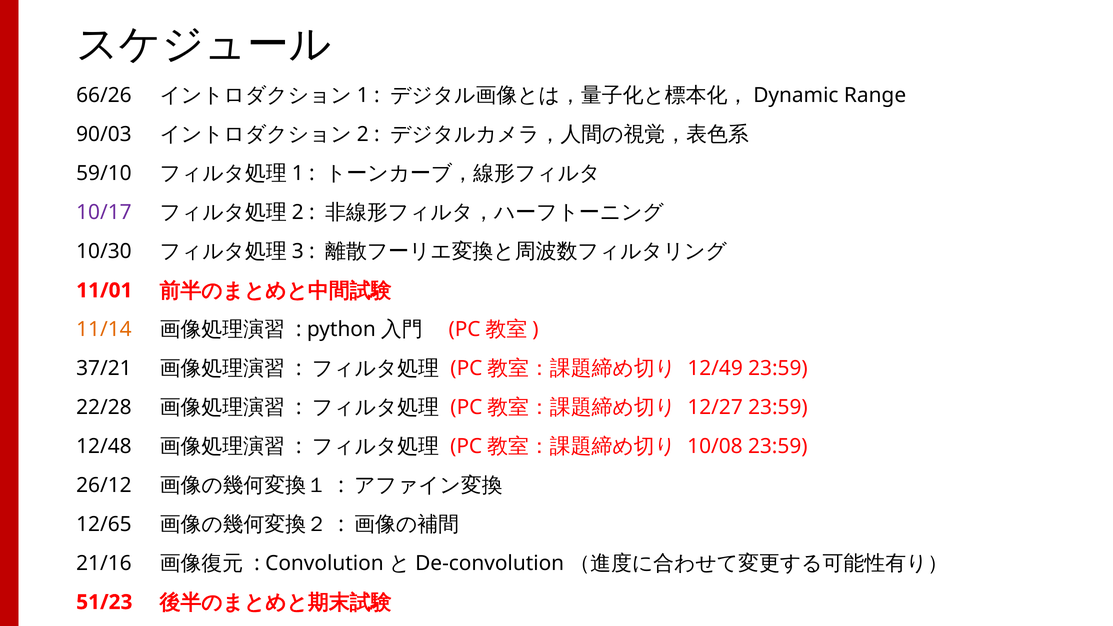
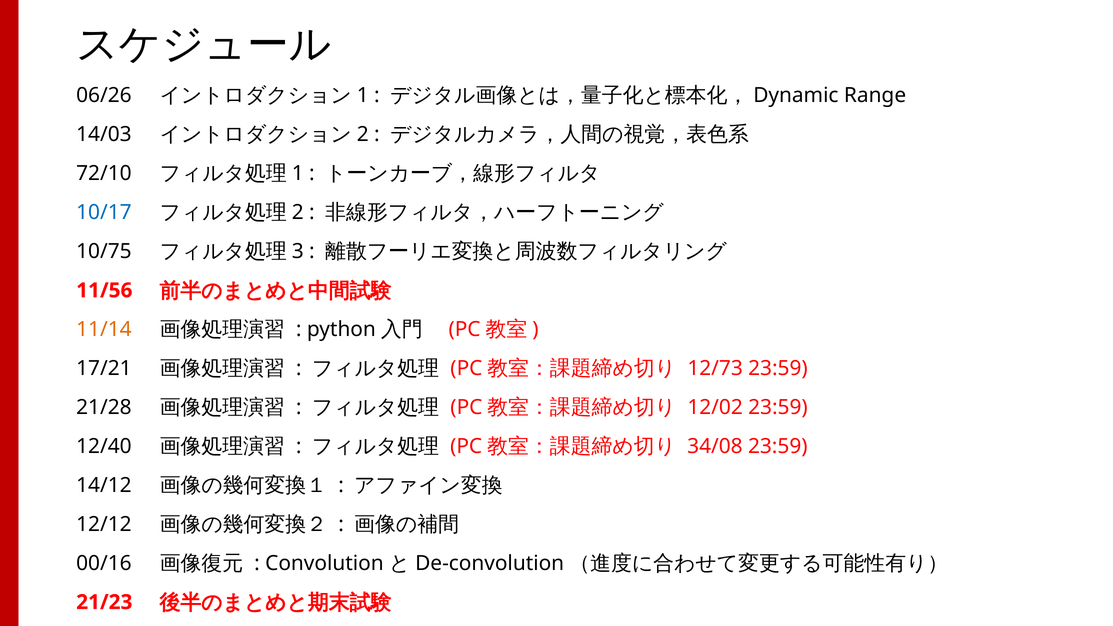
66/26: 66/26 -> 06/26
90/03: 90/03 -> 14/03
59/10: 59/10 -> 72/10
10/17 colour: purple -> blue
10/30: 10/30 -> 10/75
11/01: 11/01 -> 11/56
37/21: 37/21 -> 17/21
12/49: 12/49 -> 12/73
22/28: 22/28 -> 21/28
12/27: 12/27 -> 12/02
12/48: 12/48 -> 12/40
10/08: 10/08 -> 34/08
26/12: 26/12 -> 14/12
12/65: 12/65 -> 12/12
21/16: 21/16 -> 00/16
51/23: 51/23 -> 21/23
